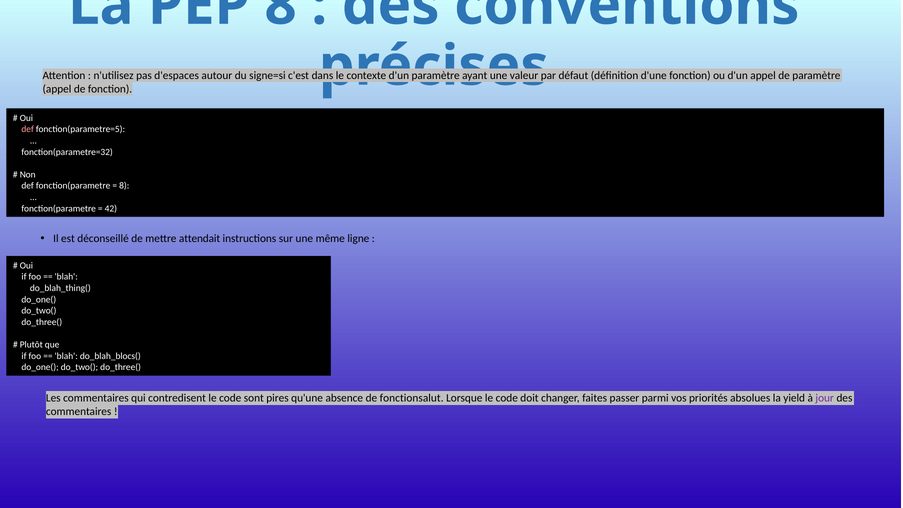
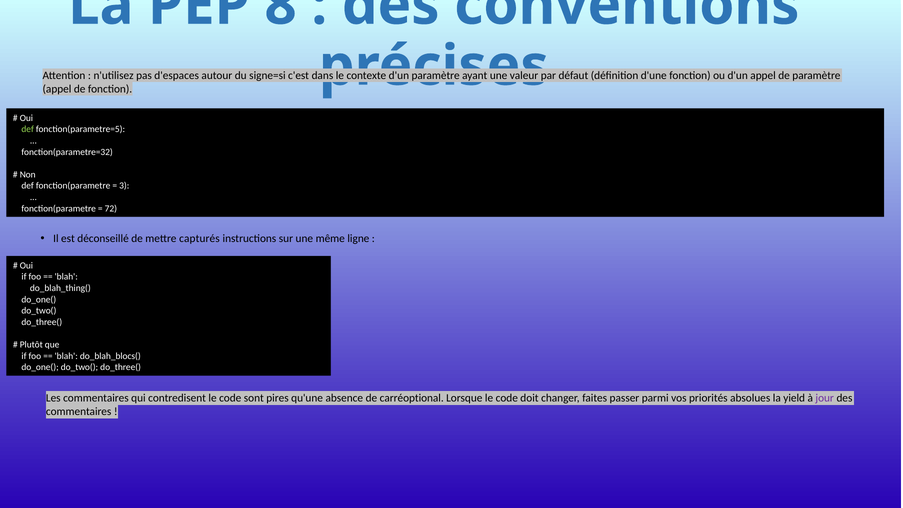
def at (28, 129) colour: pink -> light green
8 at (124, 186): 8 -> 3
42: 42 -> 72
attendait: attendait -> capturés
fonctionsalut: fonctionsalut -> carréoptional
